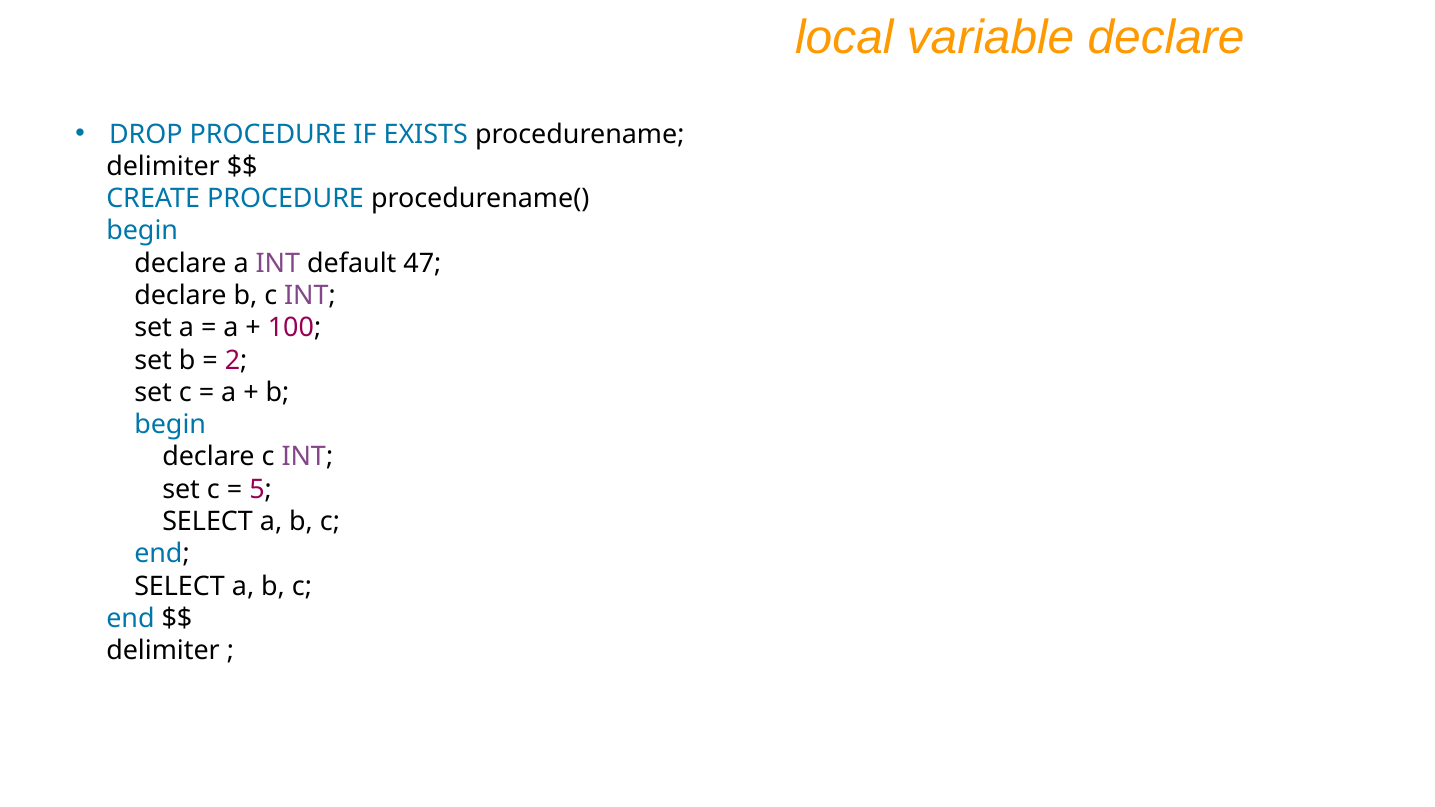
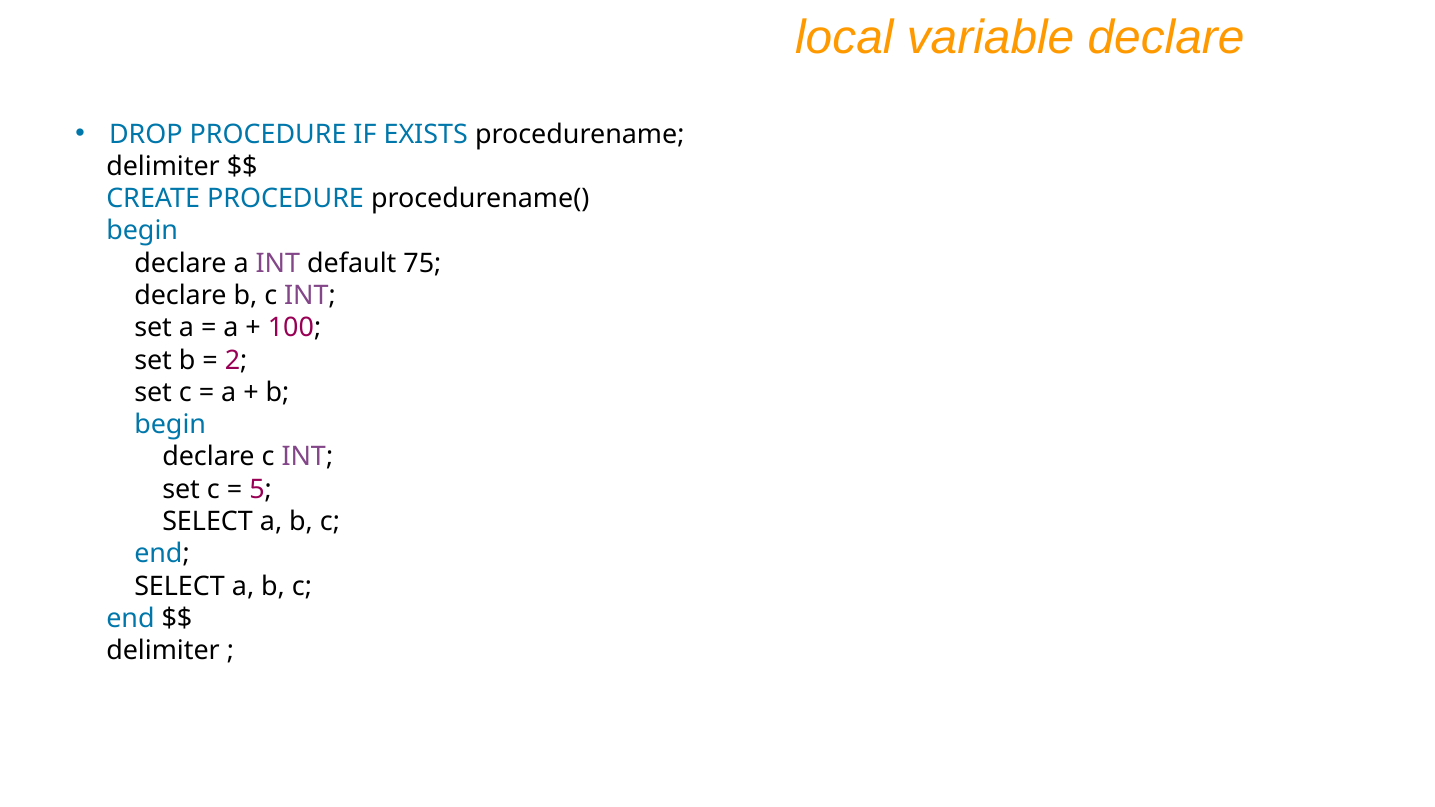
47: 47 -> 75
